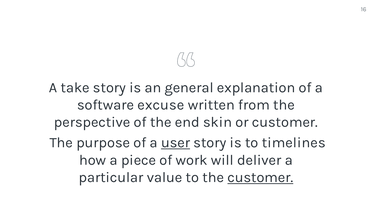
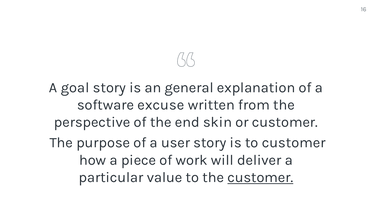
take: take -> goal
user underline: present -> none
to timelines: timelines -> customer
